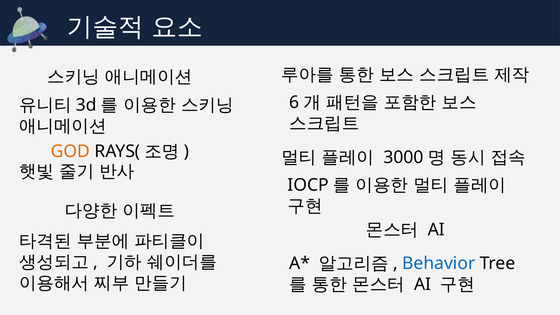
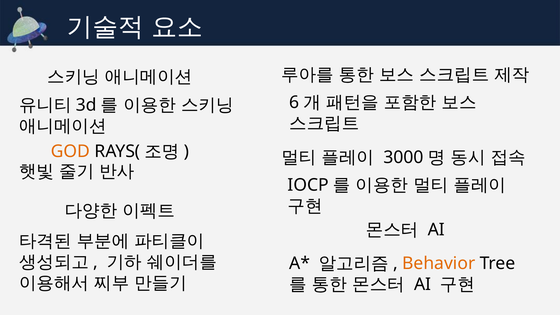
Behavior colour: blue -> orange
